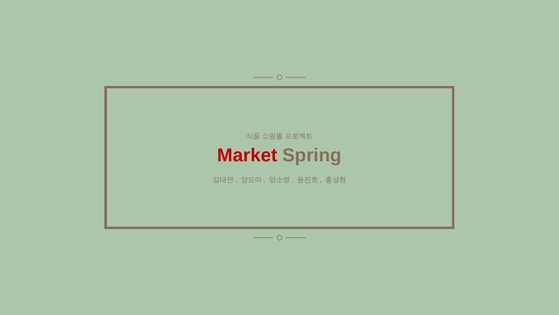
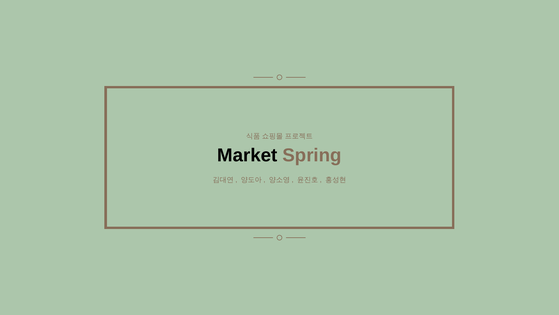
Market colour: red -> black
